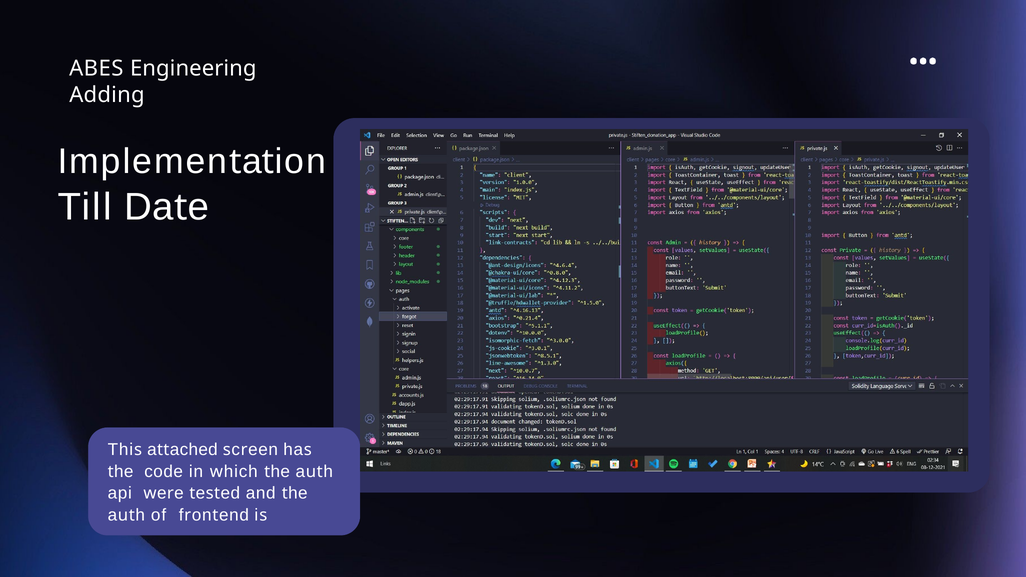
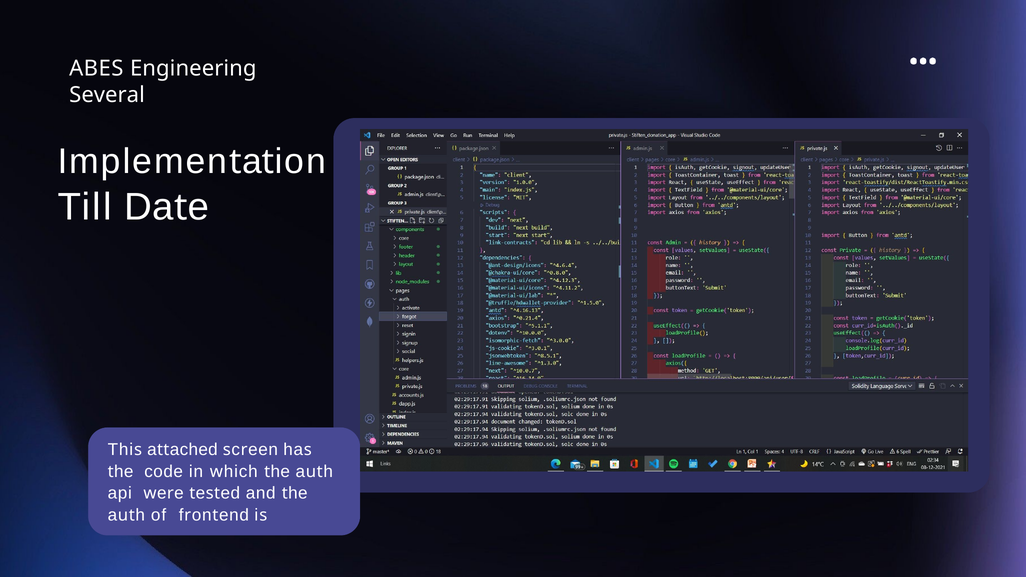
Adding: Adding -> Several
